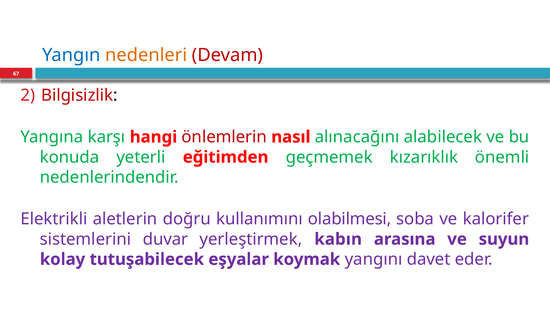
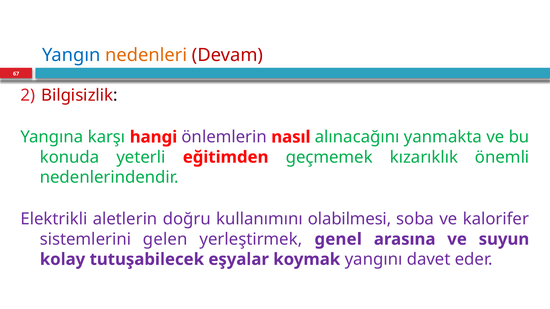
önlemlerin colour: red -> purple
alabilecek: alabilecek -> yanmakta
duvar: duvar -> gelen
kabın: kabın -> genel
